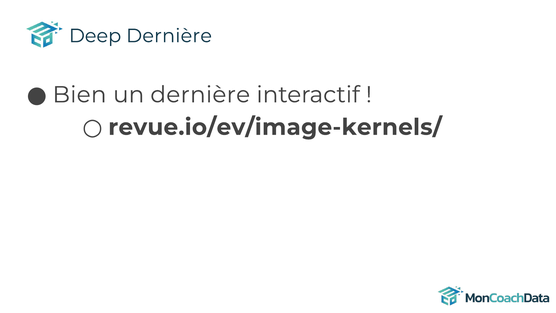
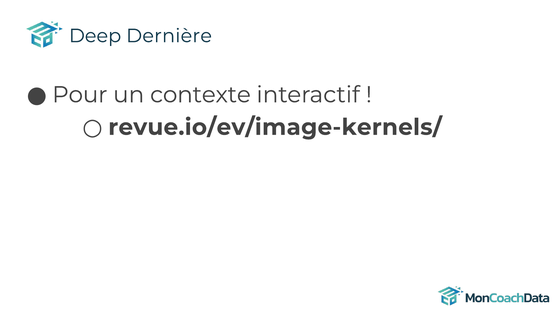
Bien: Bien -> Pour
un dernière: dernière -> contexte
